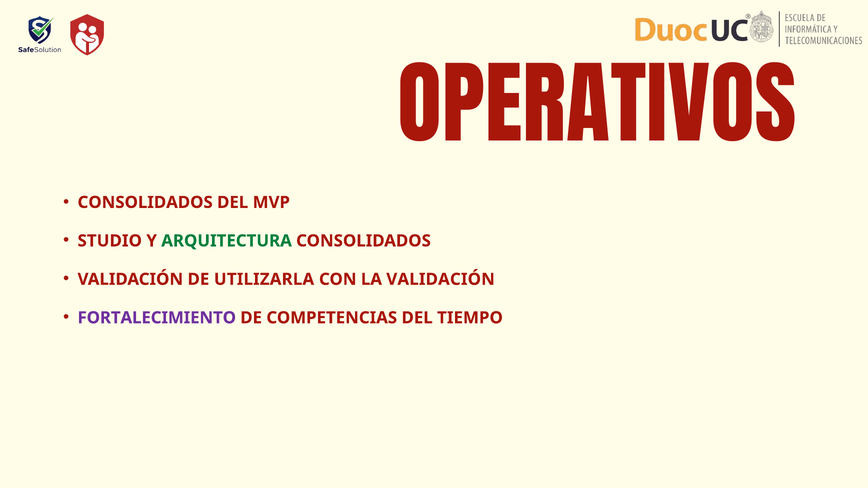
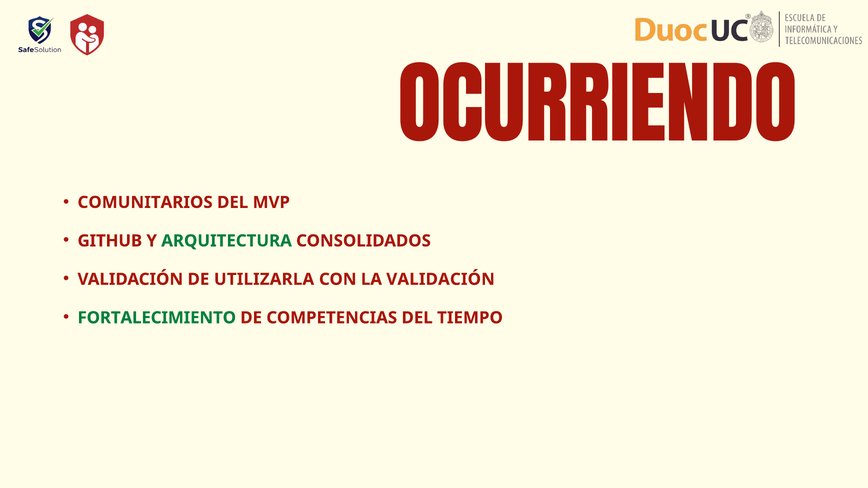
OPERATIVOS: OPERATIVOS -> OCURRIENDO
CONSOLIDADOS at (145, 202): CONSOLIDADOS -> COMUNITARIOS
STUDIO: STUDIO -> GITHUB
FORTALECIMIENTO colour: purple -> green
